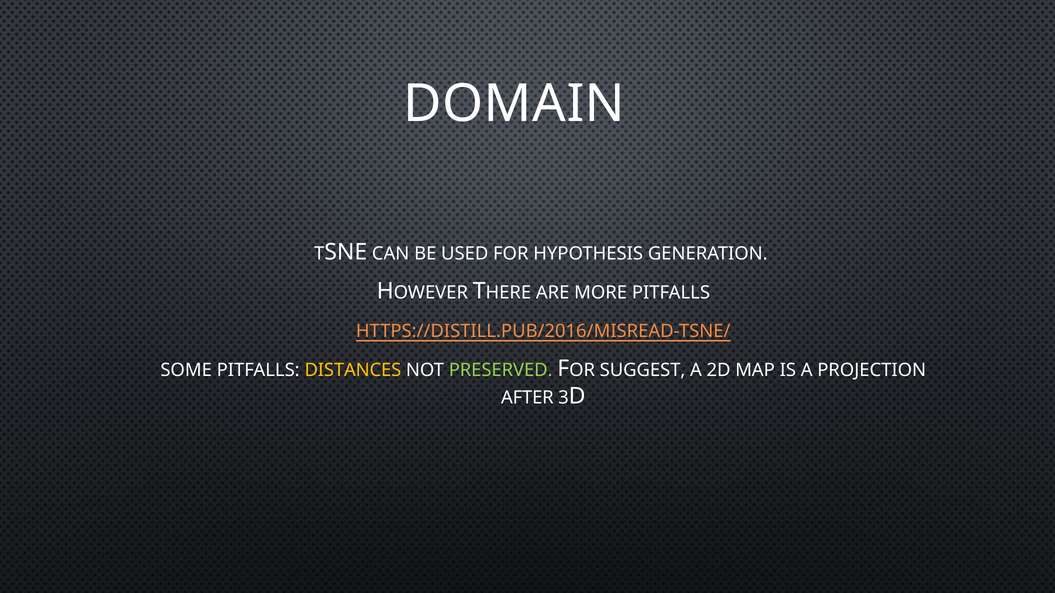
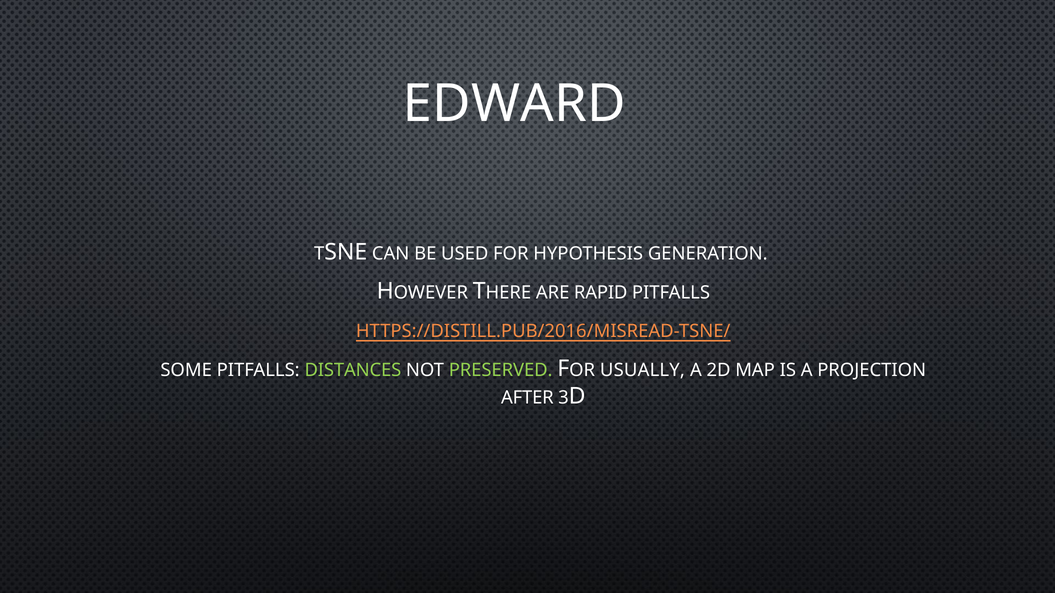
DOMAIN: DOMAIN -> EDWARD
MORE: MORE -> RAPID
DISTANCES colour: yellow -> light green
SUGGEST: SUGGEST -> USUALLY
